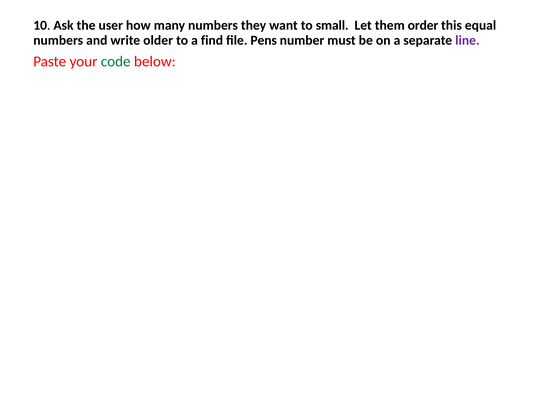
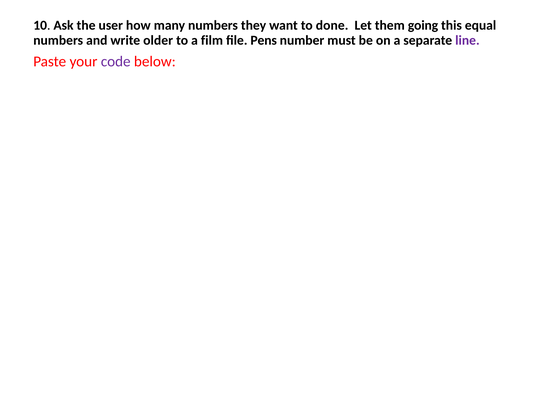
small: small -> done
order: order -> going
find: find -> film
code colour: green -> purple
